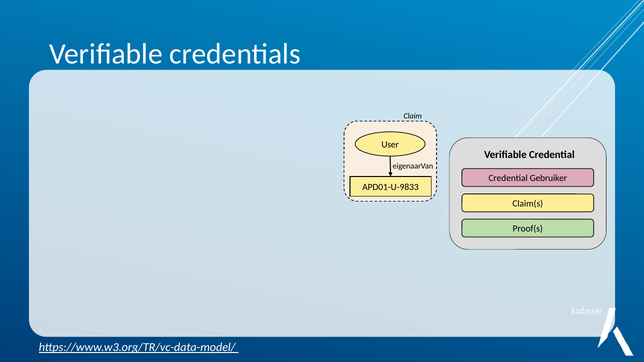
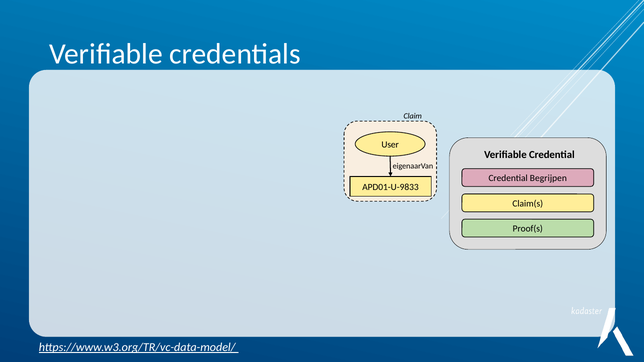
Gebruiker: Gebruiker -> Begrijpen
